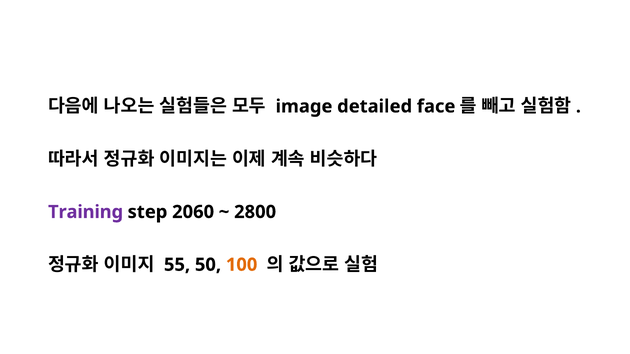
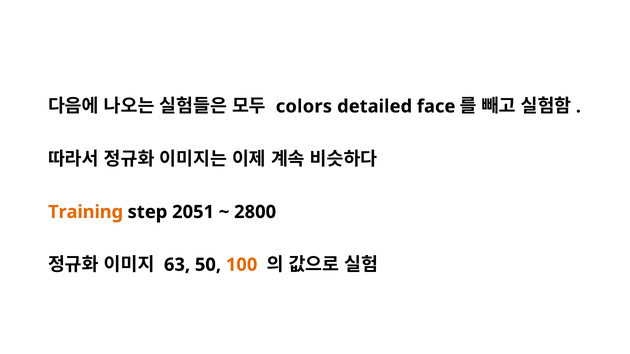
image: image -> colors
Training colour: purple -> orange
2060: 2060 -> 2051
55: 55 -> 63
